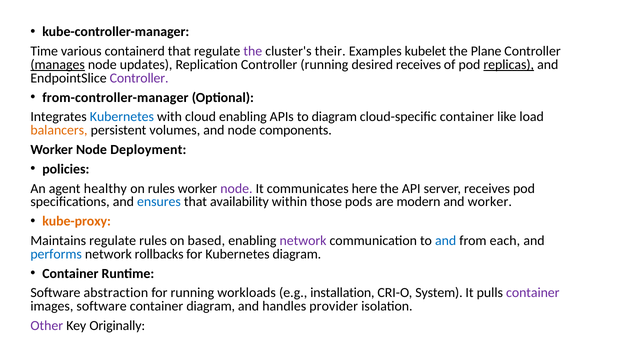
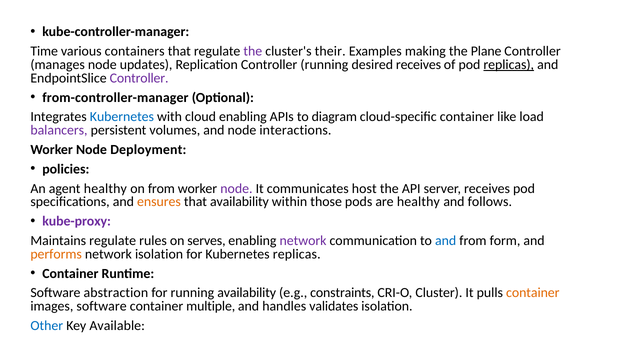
containerd: containerd -> containers
kubelet: kubelet -> making
manages underline: present -> none
balancers colour: orange -> purple
components: components -> interactions
on rules: rules -> from
here: here -> host
ensures colour: blue -> orange
are modern: modern -> healthy
and worker: worker -> follows
kube-proxy colour: orange -> purple
based: based -> serves
each: each -> form
performs colour: blue -> orange
network rollbacks: rollbacks -> isolation
Kubernetes diagram: diagram -> replicas
running workloads: workloads -> availability
installation: installation -> constraints
System: System -> Cluster
container at (533, 293) colour: purple -> orange
container diagram: diagram -> multiple
provider: provider -> validates
Other colour: purple -> blue
Originally: Originally -> Available
